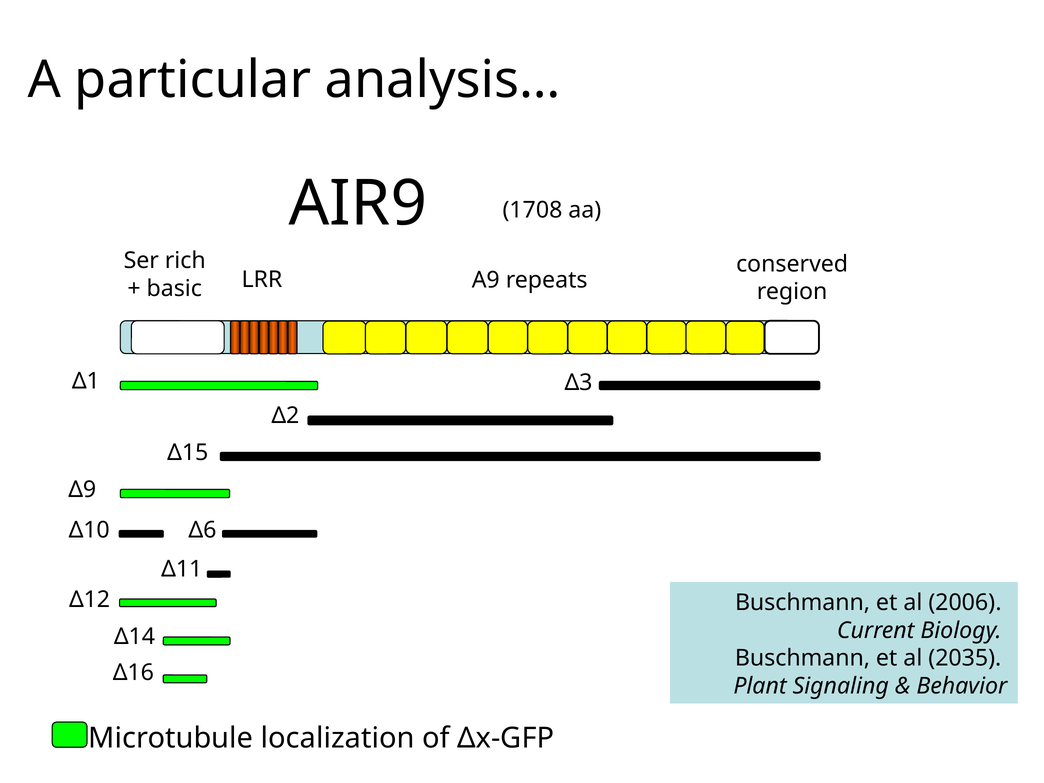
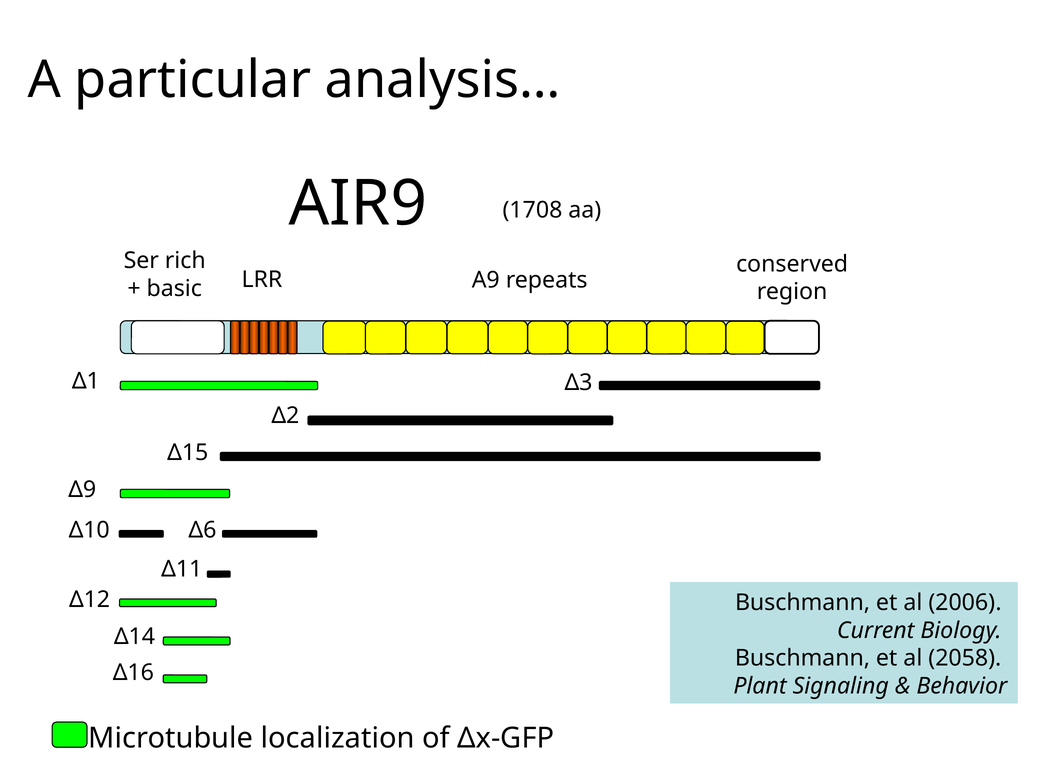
2035: 2035 -> 2058
